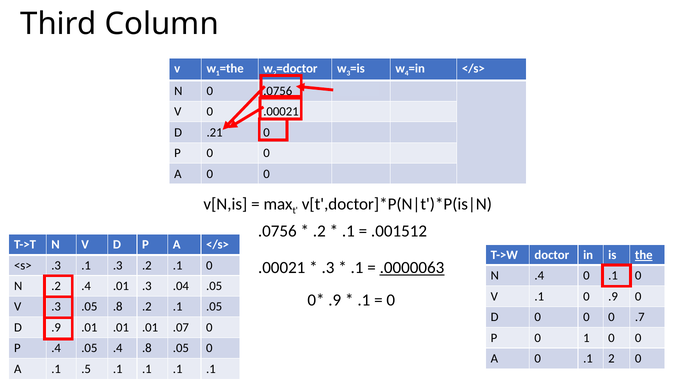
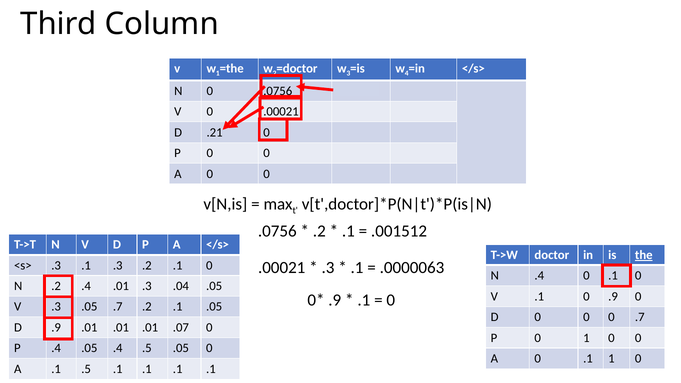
.0000063 underline: present -> none
.05 .8: .8 -> .7
.4 .8: .8 -> .5
.1 2: 2 -> 1
